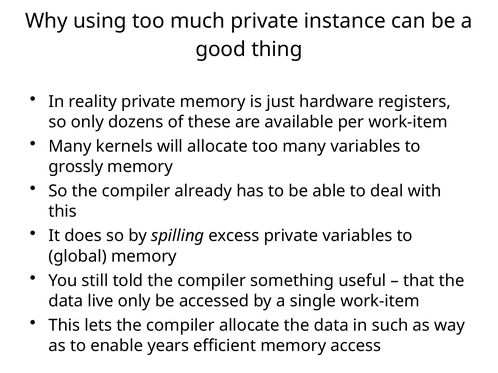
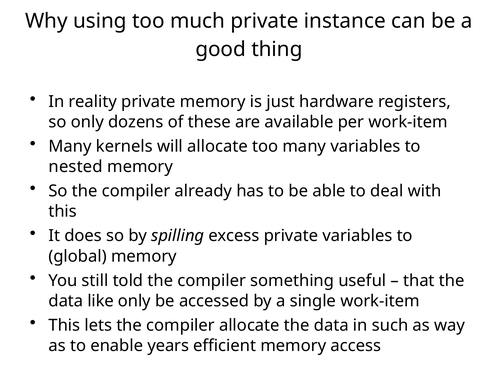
grossly: grossly -> nested
live: live -> like
